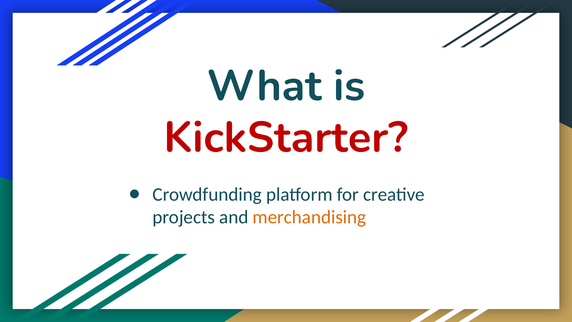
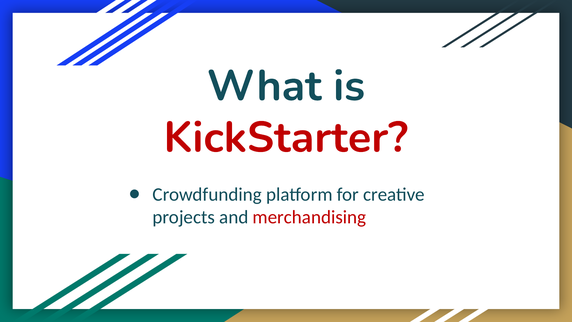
merchandising colour: orange -> red
